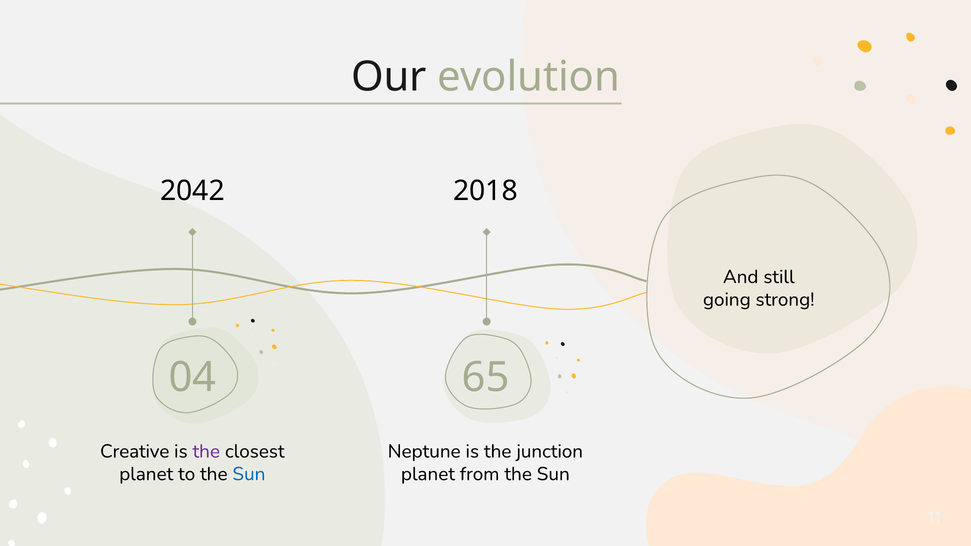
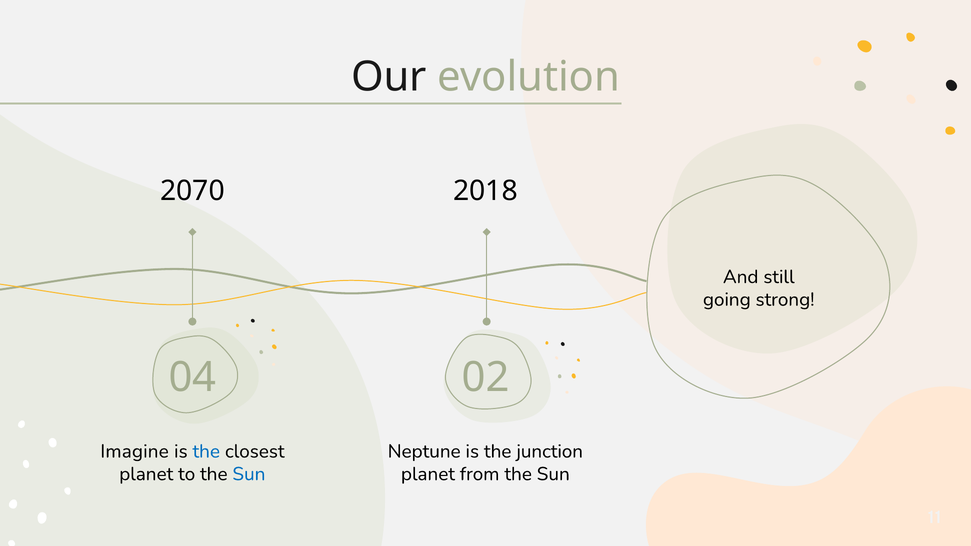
2042: 2042 -> 2070
65: 65 -> 02
Creative: Creative -> Imagine
the at (206, 451) colour: purple -> blue
